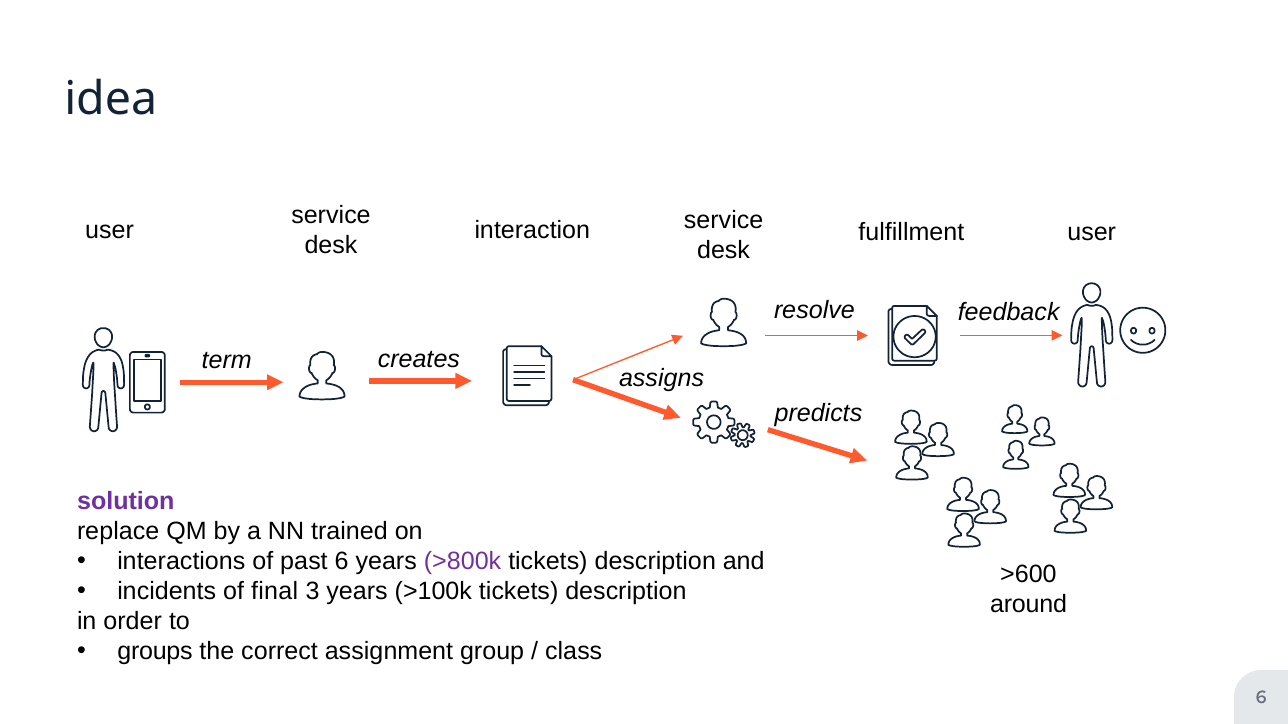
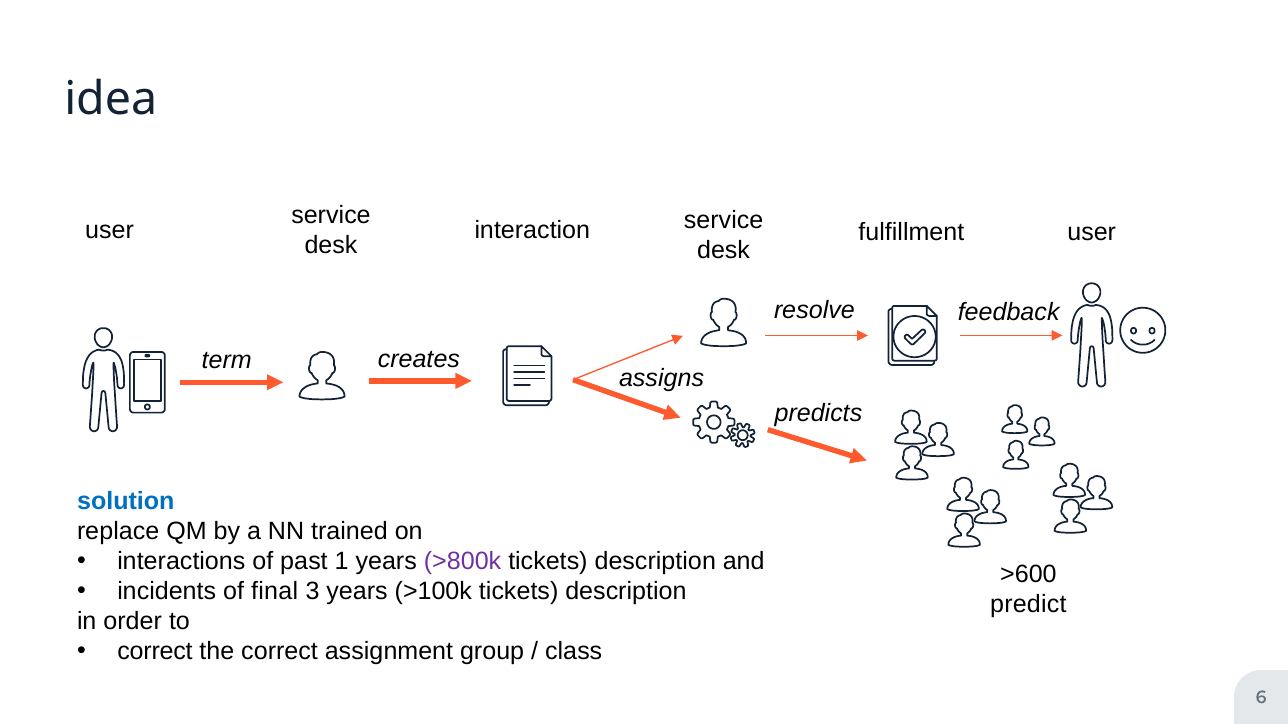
solution colour: purple -> blue
past 6: 6 -> 1
around: around -> predict
groups at (155, 652): groups -> correct
